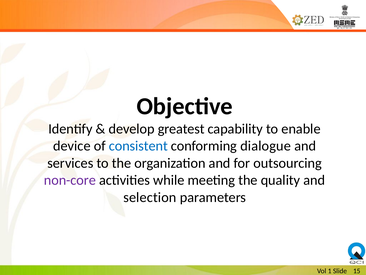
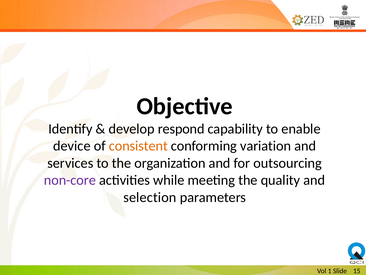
greatest: greatest -> respond
consistent colour: blue -> orange
dialogue: dialogue -> variation
